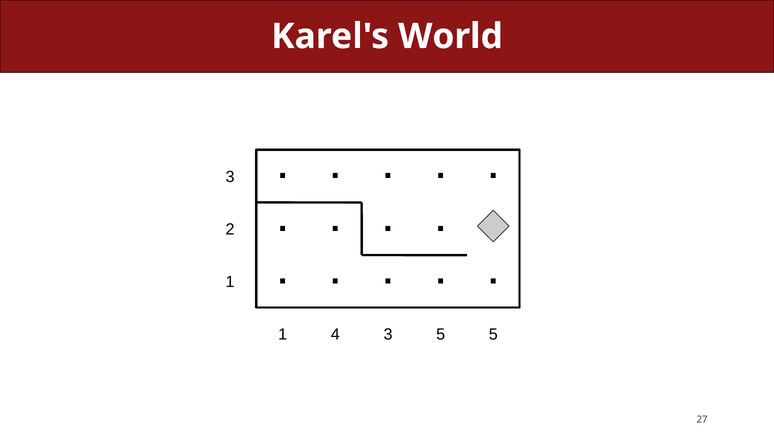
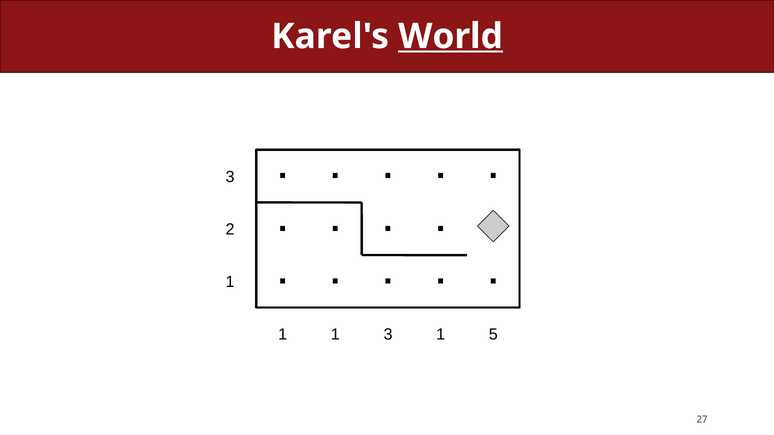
World underline: none -> present
1 4: 4 -> 1
5 at (441, 335): 5 -> 1
